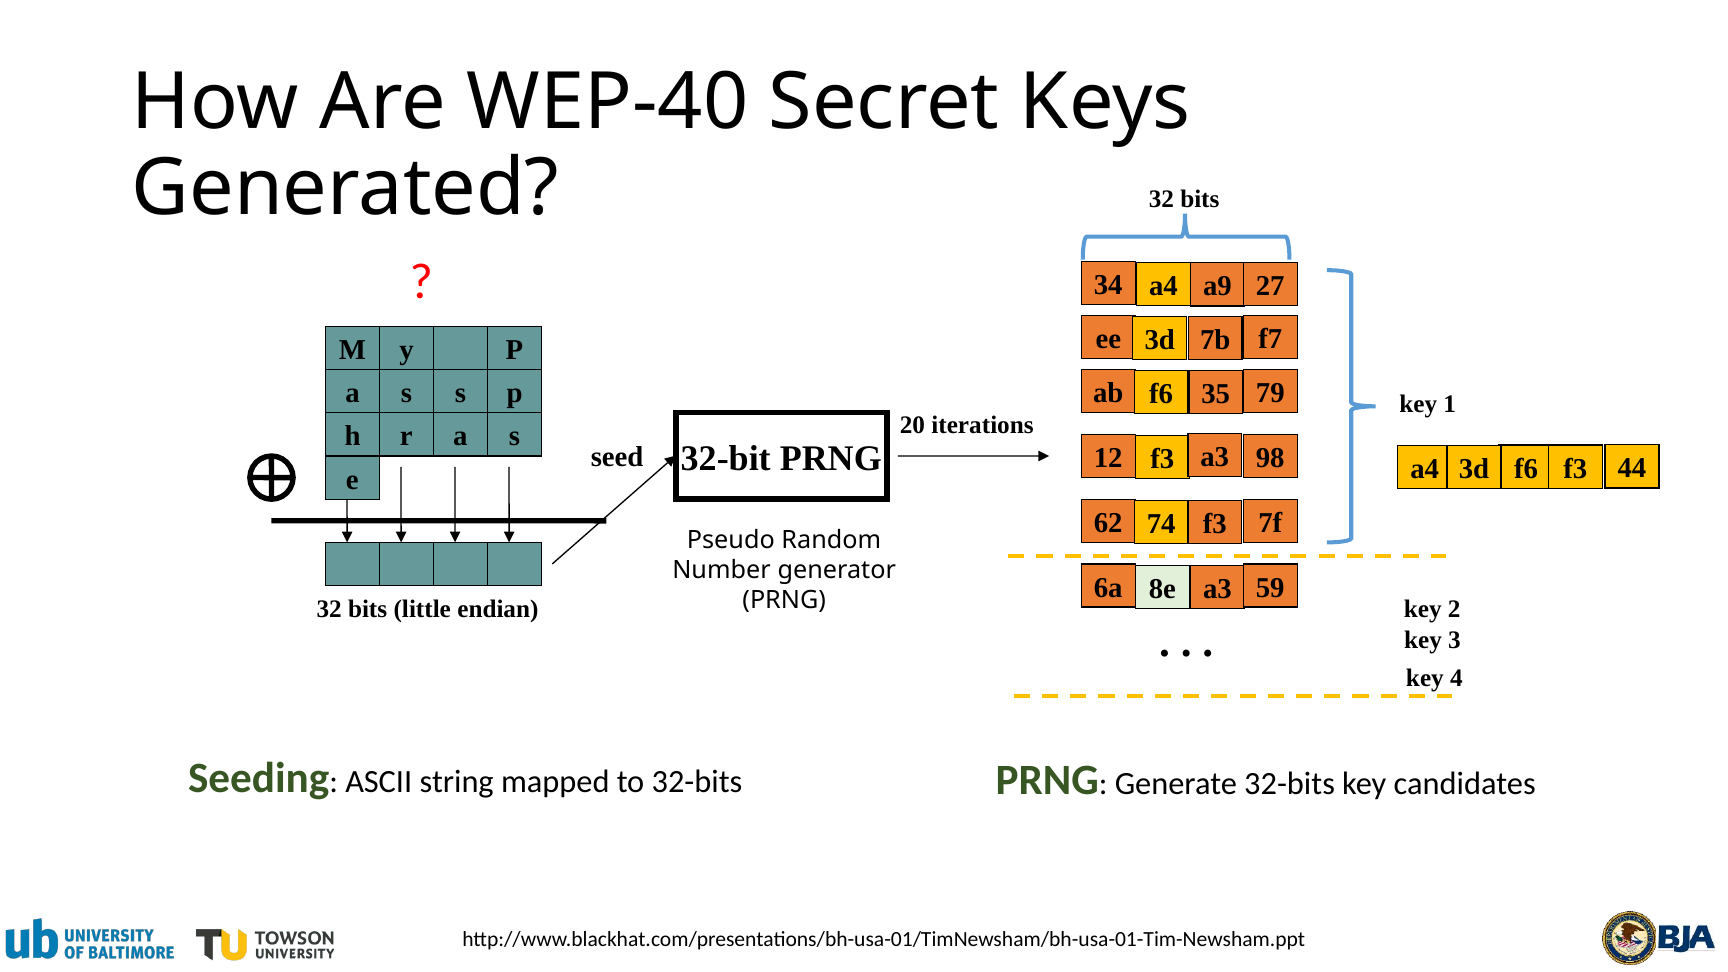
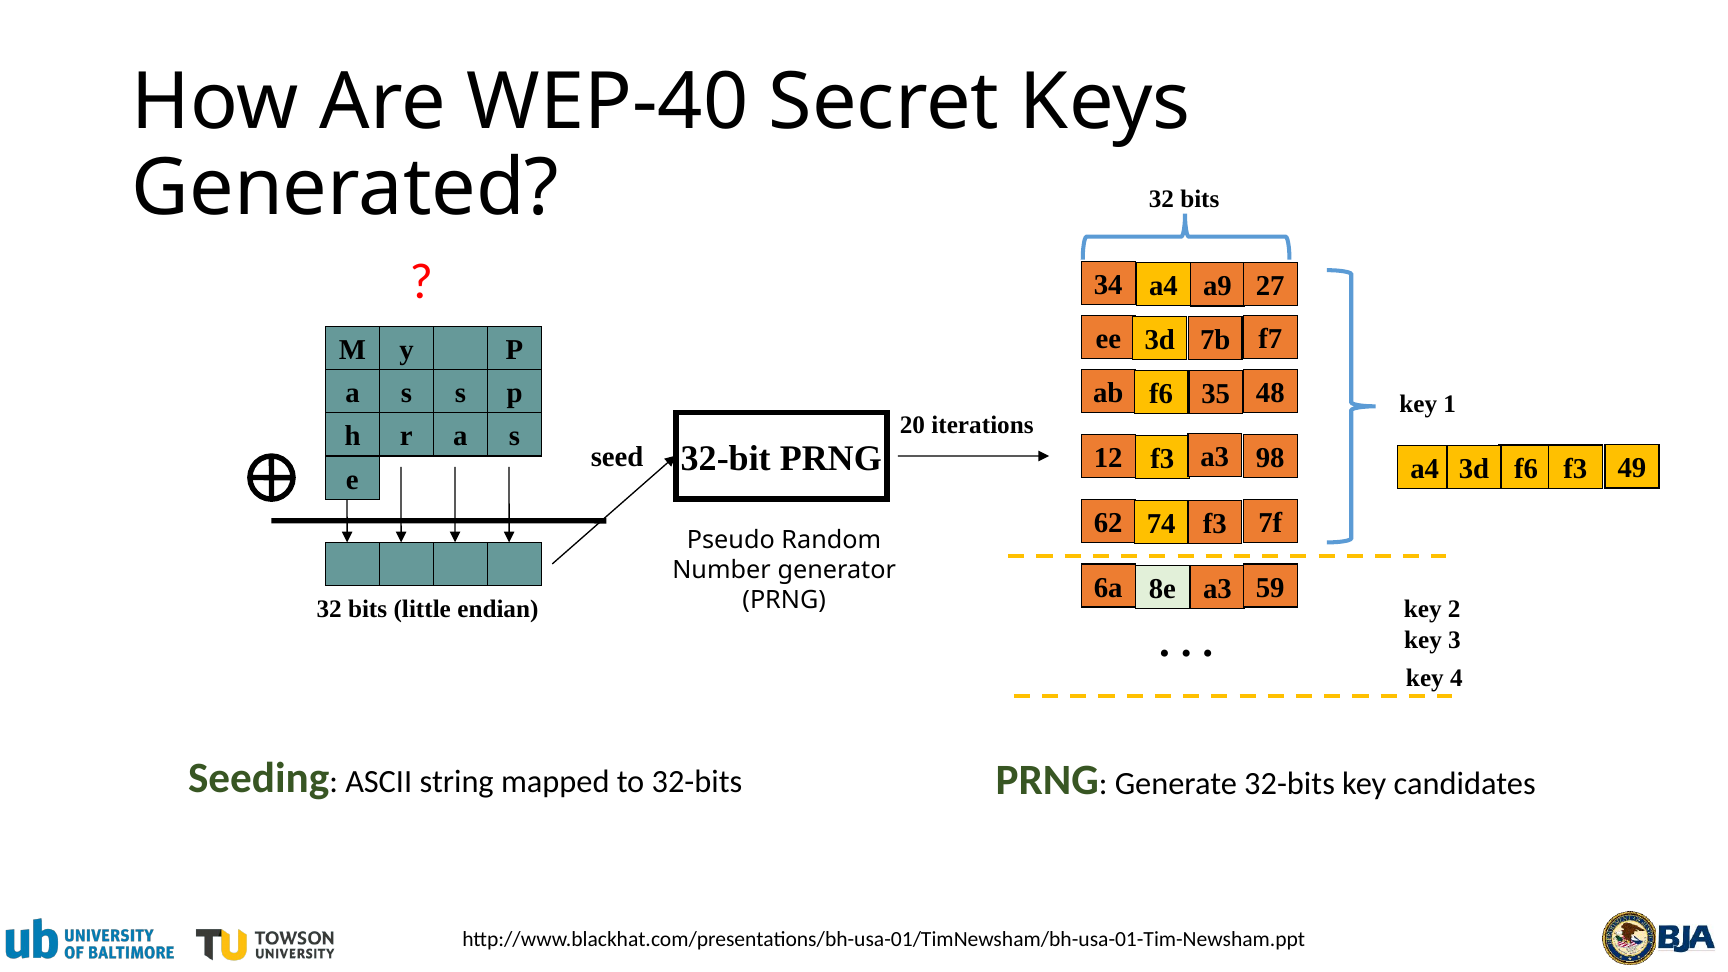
79: 79 -> 48
44: 44 -> 49
